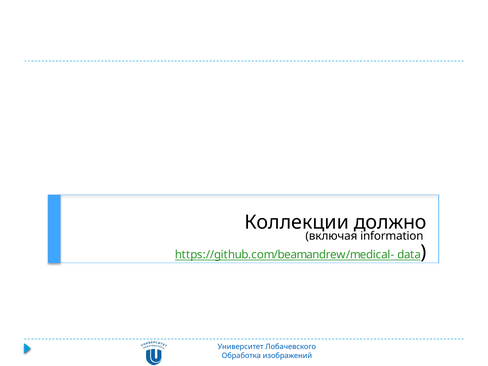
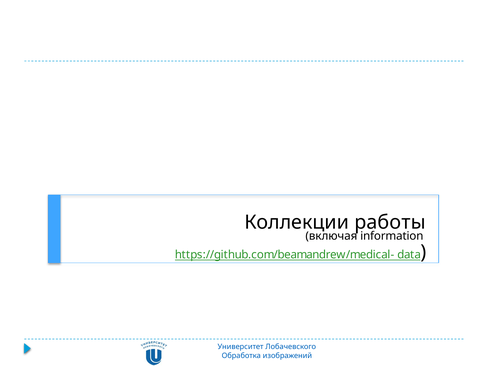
должно: должно -> работы
